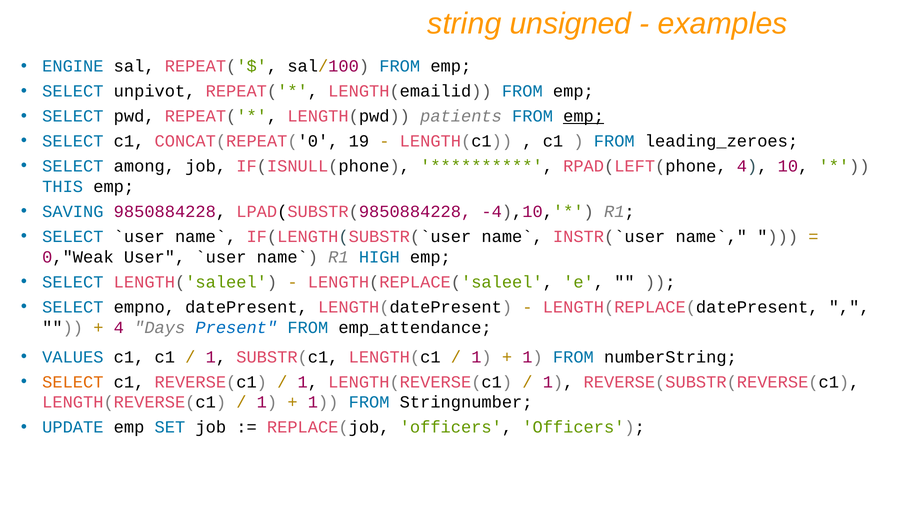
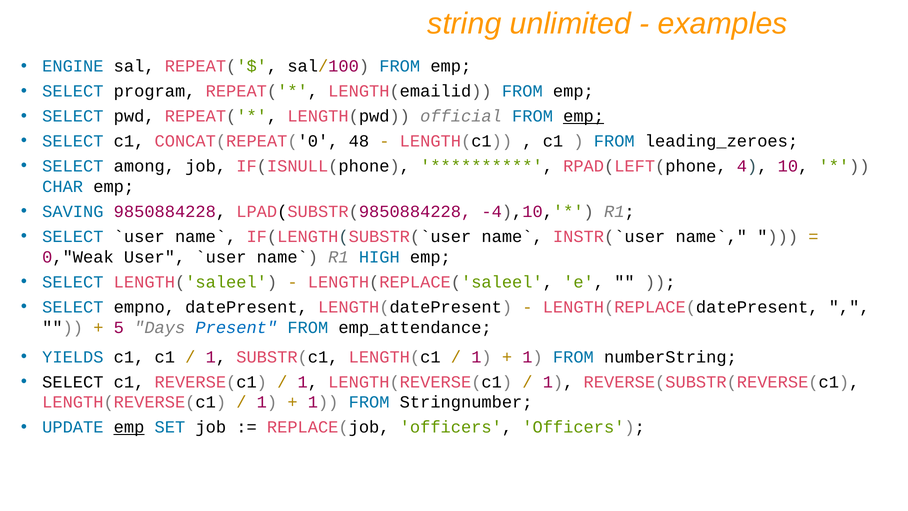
unsigned: unsigned -> unlimited
unpivot: unpivot -> program
patients: patients -> official
19: 19 -> 48
THIS: THIS -> CHAR
4 at (119, 327): 4 -> 5
VALUES: VALUES -> YIELDS
SELECT at (73, 382) colour: orange -> black
emp at (129, 427) underline: none -> present
